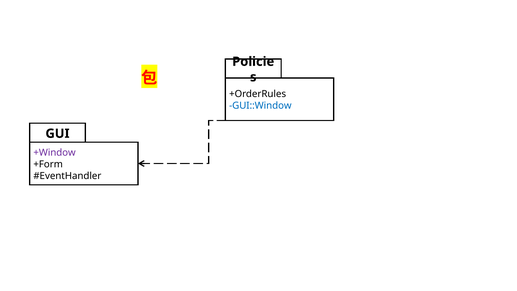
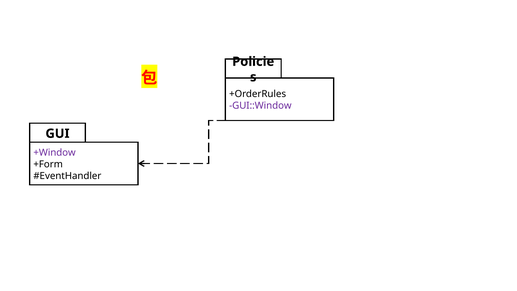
GUI::Window colour: blue -> purple
